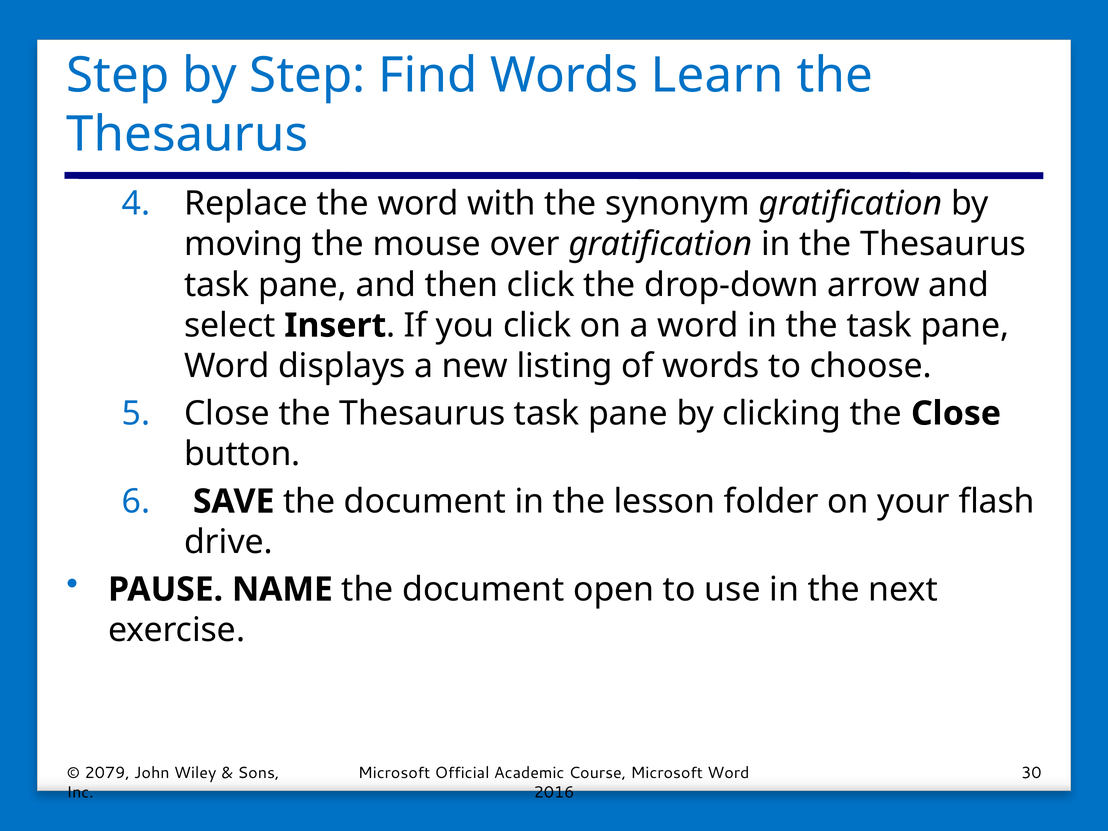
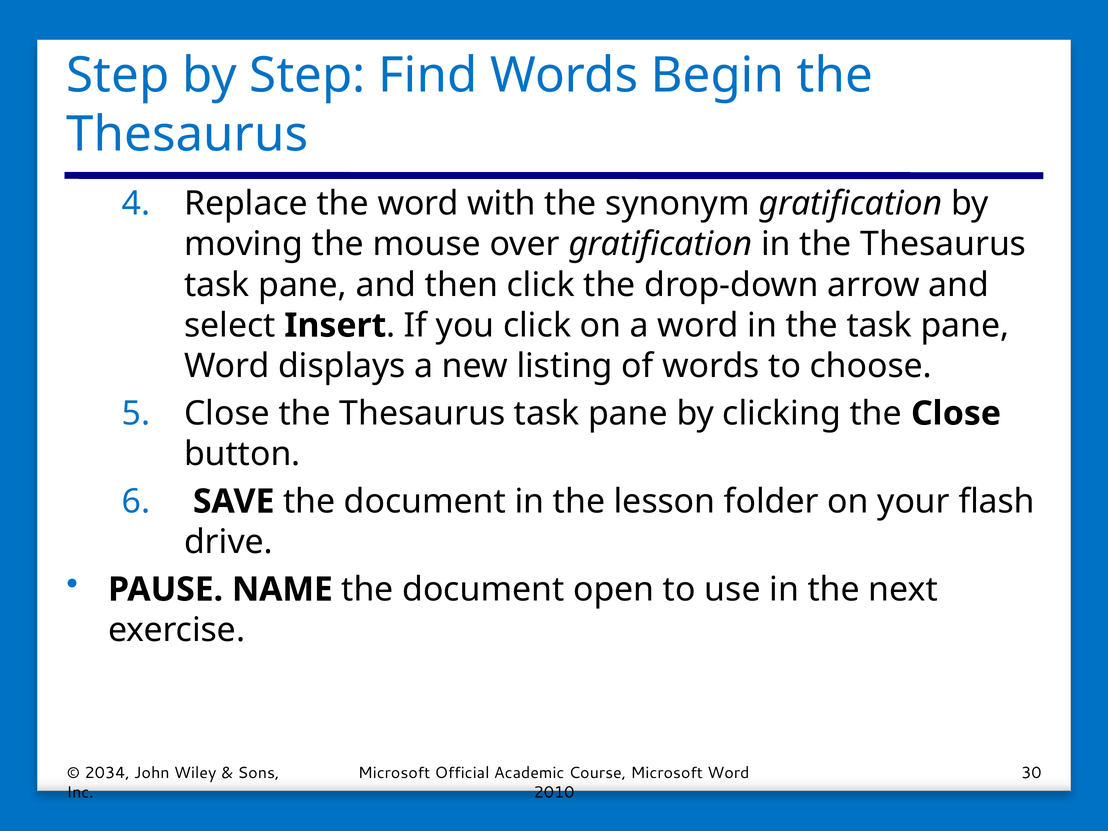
Learn: Learn -> Begin
2079: 2079 -> 2034
2016: 2016 -> 2010
